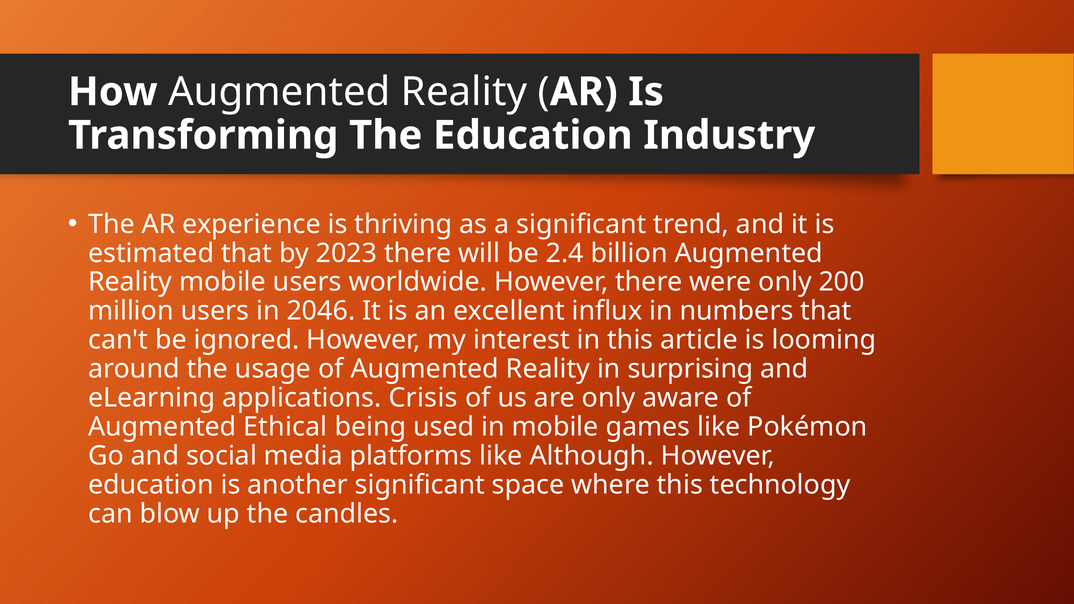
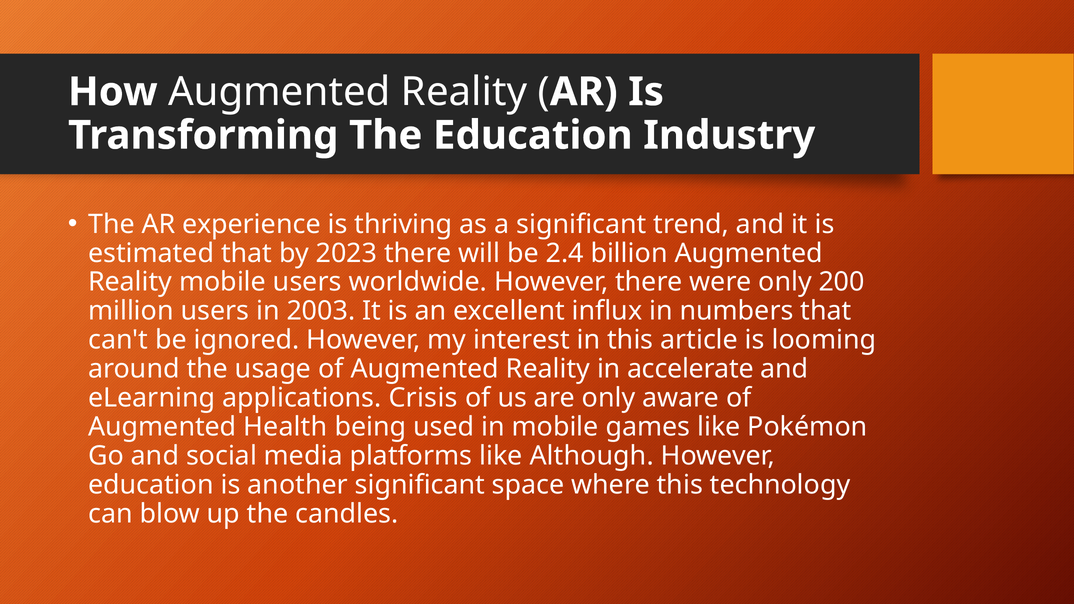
2046: 2046 -> 2003
surprising: surprising -> accelerate
Ethical: Ethical -> Health
